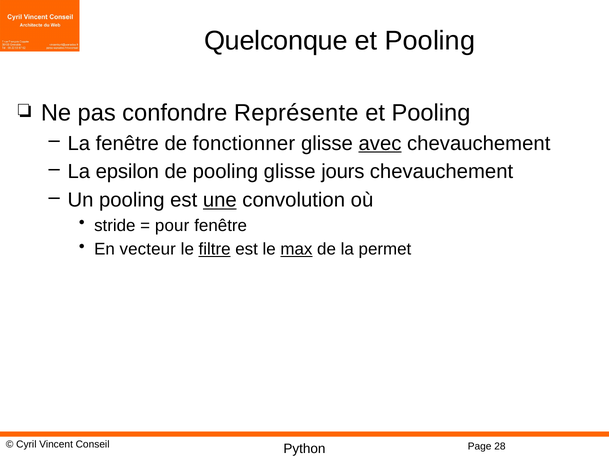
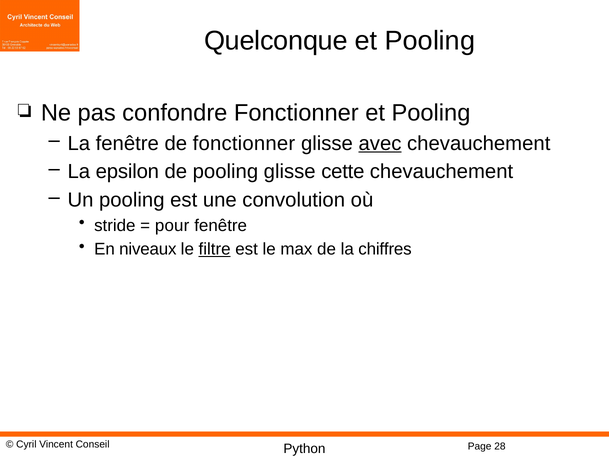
confondre Représente: Représente -> Fonctionner
jours: jours -> cette
une underline: present -> none
vecteur: vecteur -> niveaux
max underline: present -> none
permet: permet -> chiffres
